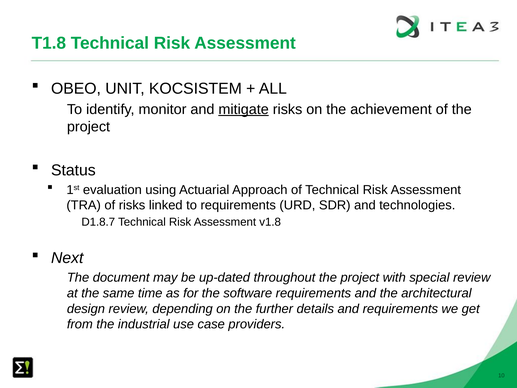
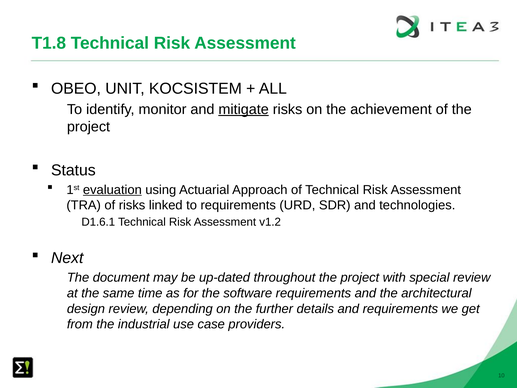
evaluation underline: none -> present
D1.8.7: D1.8.7 -> D1.6.1
v1.8: v1.8 -> v1.2
